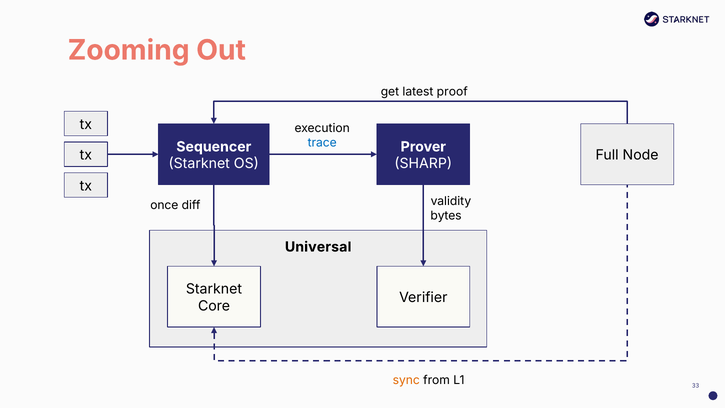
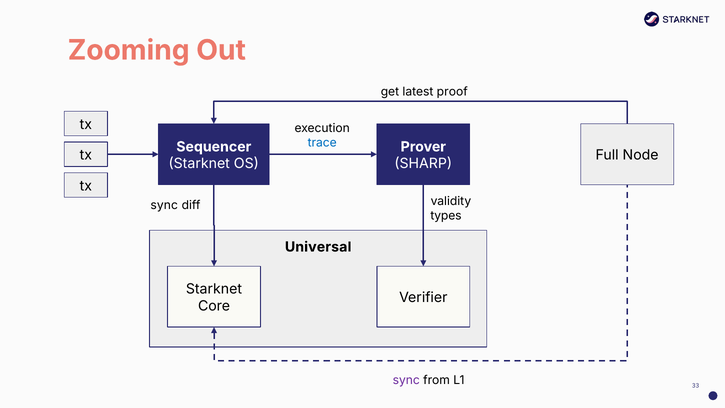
once at (164, 205): once -> sync
bytes: bytes -> types
sync at (406, 380) colour: orange -> purple
